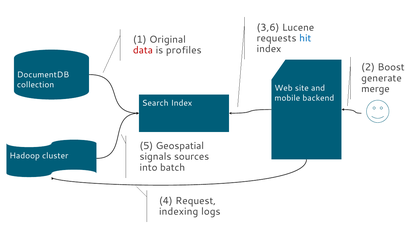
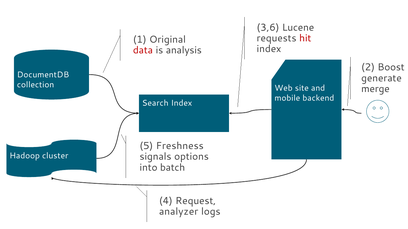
hit colour: blue -> red
profiles: profiles -> analysis
Geospatial: Geospatial -> Freshness
sources: sources -> options
indexing: indexing -> analyzer
